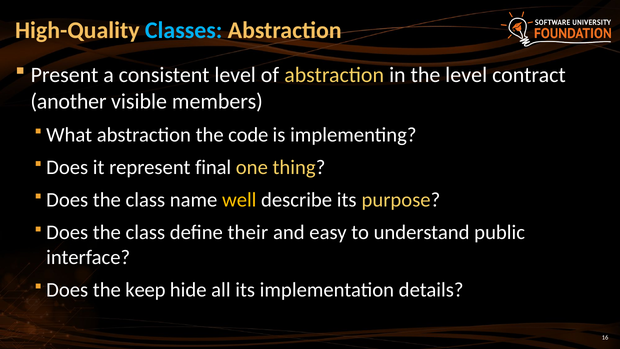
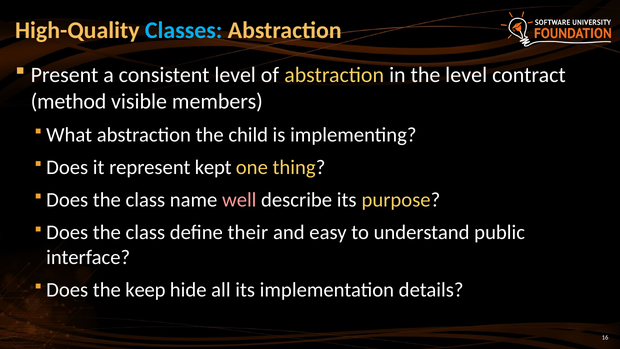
another: another -> method
code: code -> child
final: final -> kept
well colour: yellow -> pink
